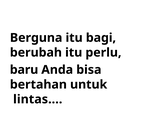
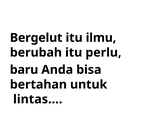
Berguna: Berguna -> Bergelut
bagi: bagi -> ilmu
